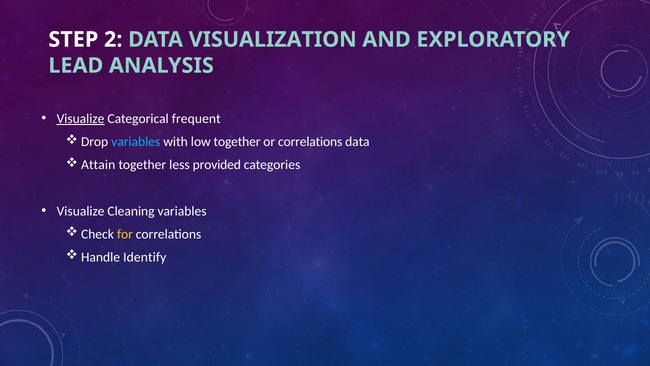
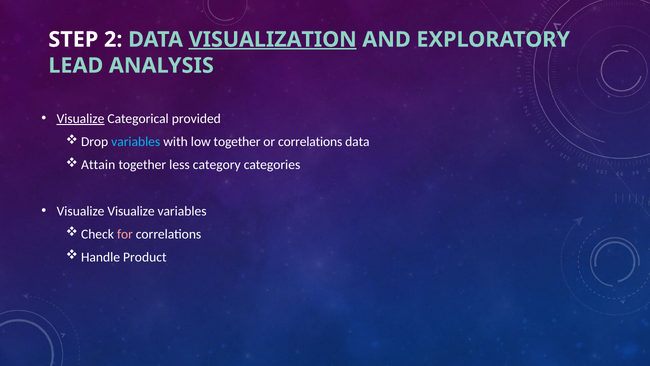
VISUALIZATION underline: none -> present
frequent: frequent -> provided
provided: provided -> category
Visualize Cleaning: Cleaning -> Visualize
for colour: yellow -> pink
Identify: Identify -> Product
